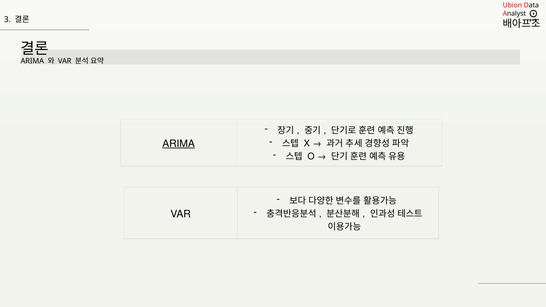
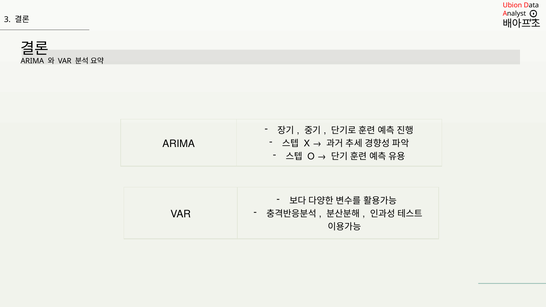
ARIMA at (179, 144) underline: present -> none
